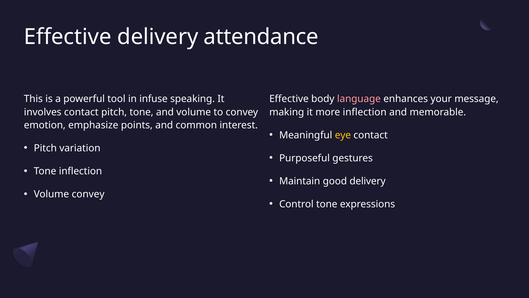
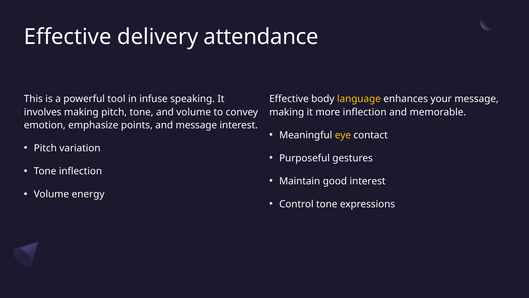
language colour: pink -> yellow
involves contact: contact -> making
and common: common -> message
good delivery: delivery -> interest
Volume convey: convey -> energy
